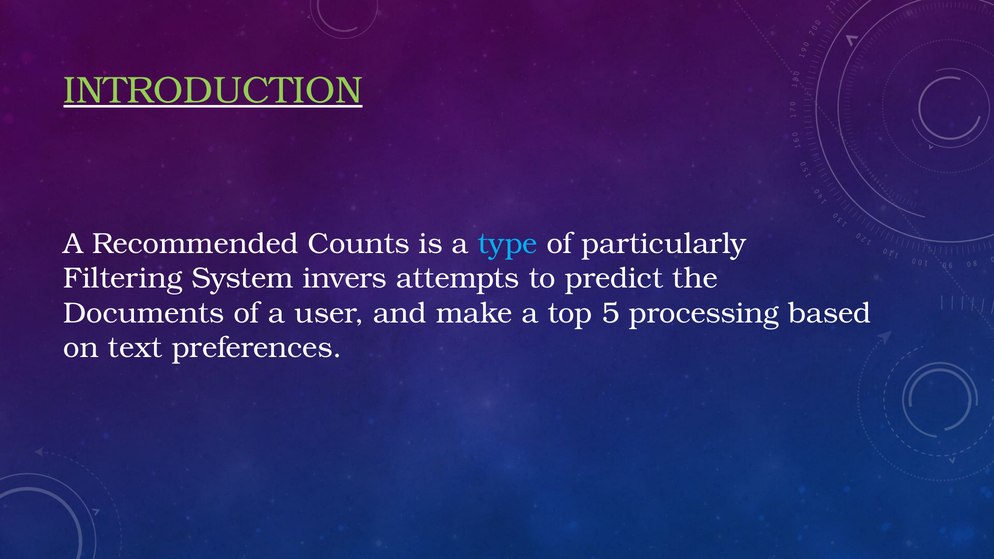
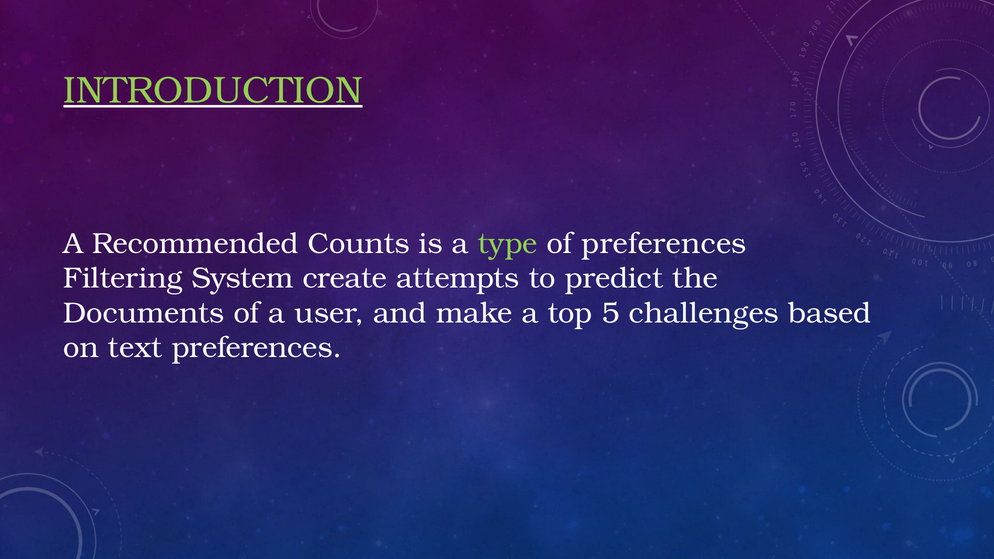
type colour: light blue -> light green
of particularly: particularly -> preferences
invers: invers -> create
processing: processing -> challenges
